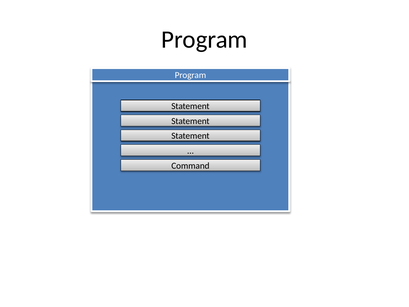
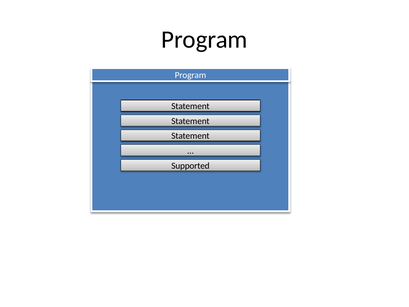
Command: Command -> Supported
